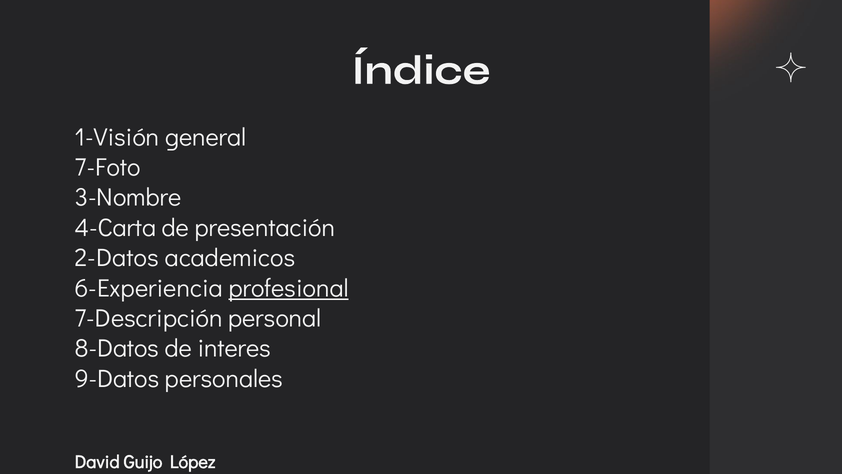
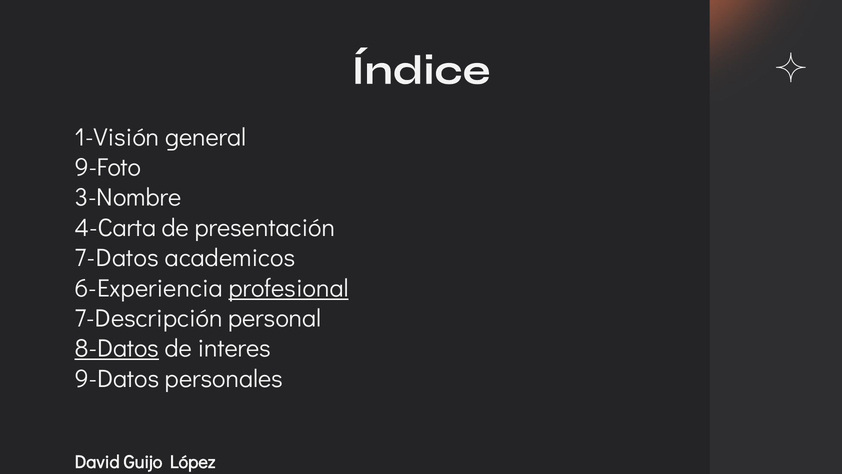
7-Foto: 7-Foto -> 9-Foto
2-Datos: 2-Datos -> 7-Datos
8-Datos underline: none -> present
